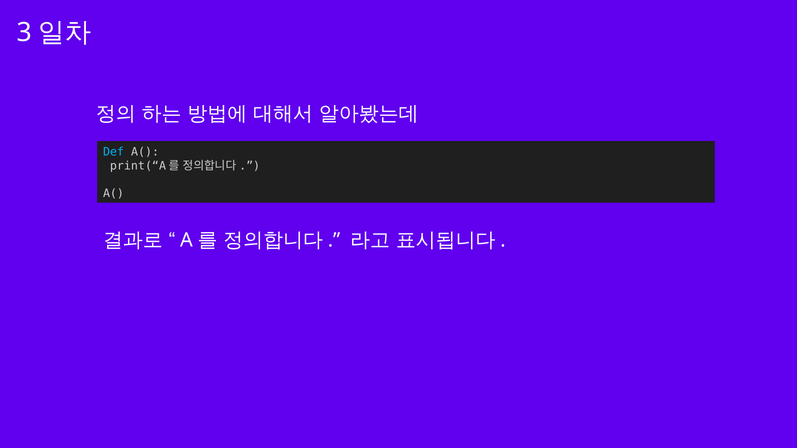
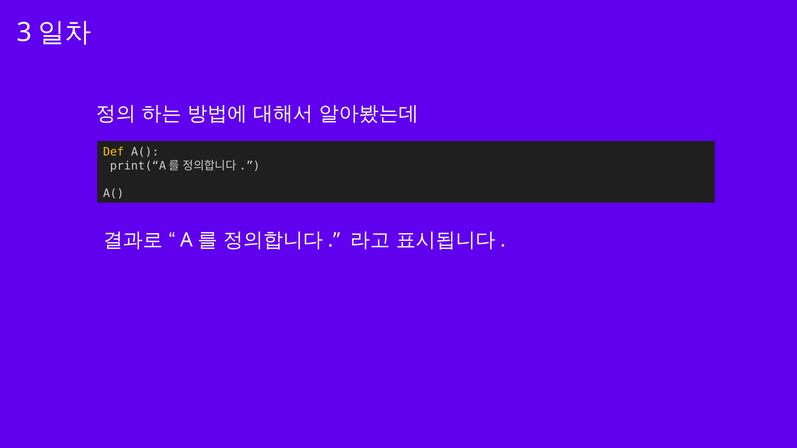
Def colour: light blue -> yellow
